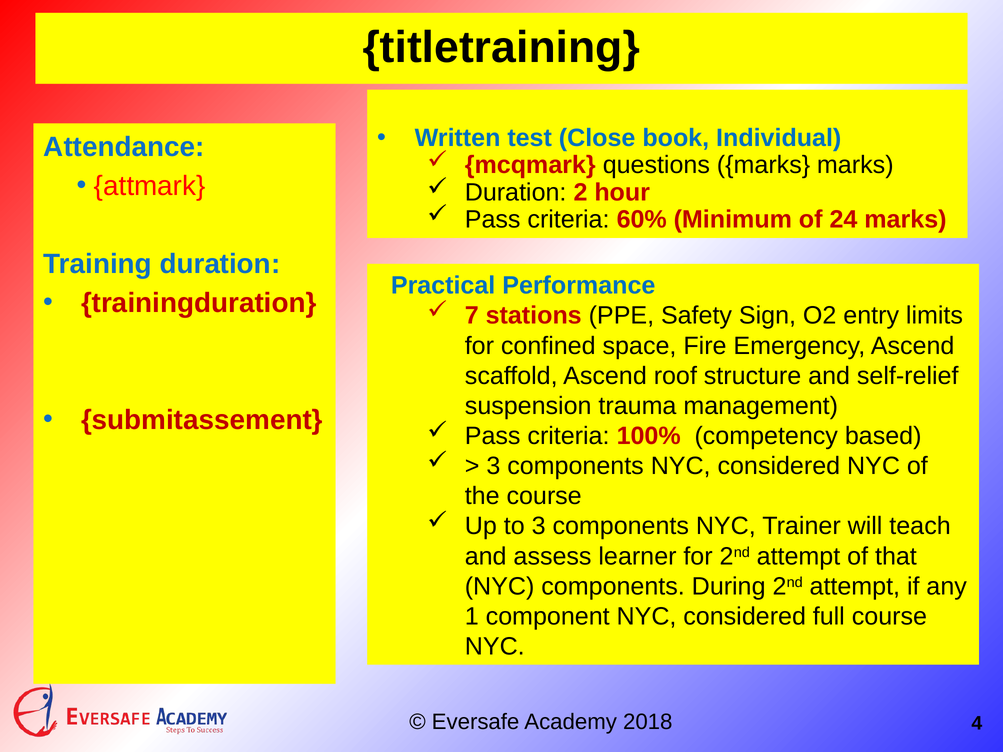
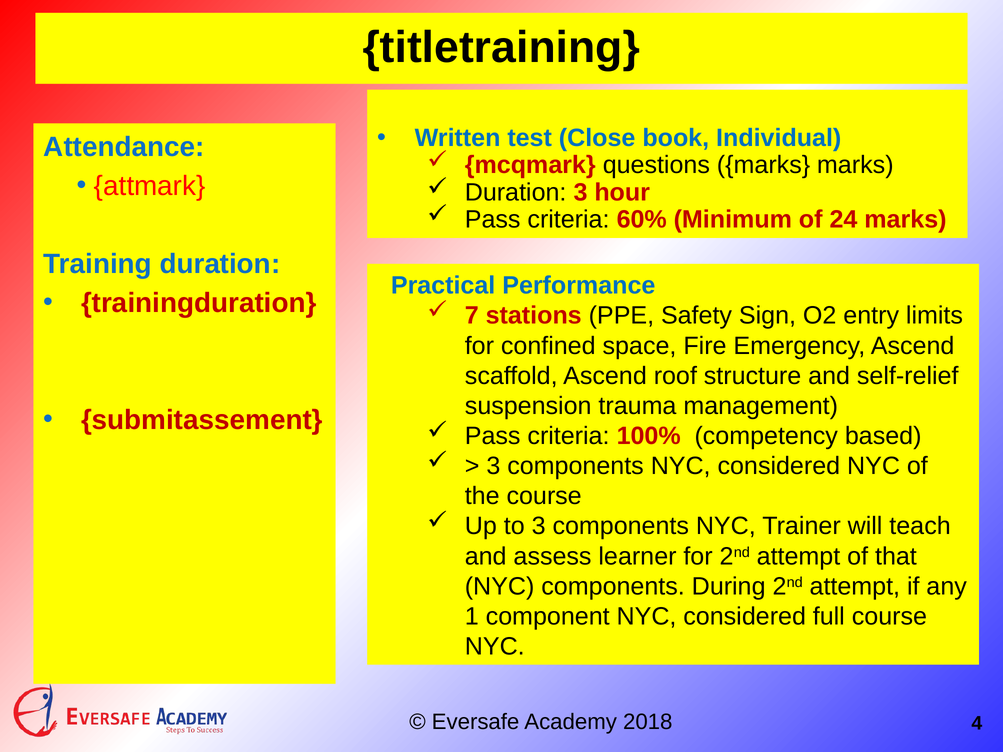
Duration 2: 2 -> 3
